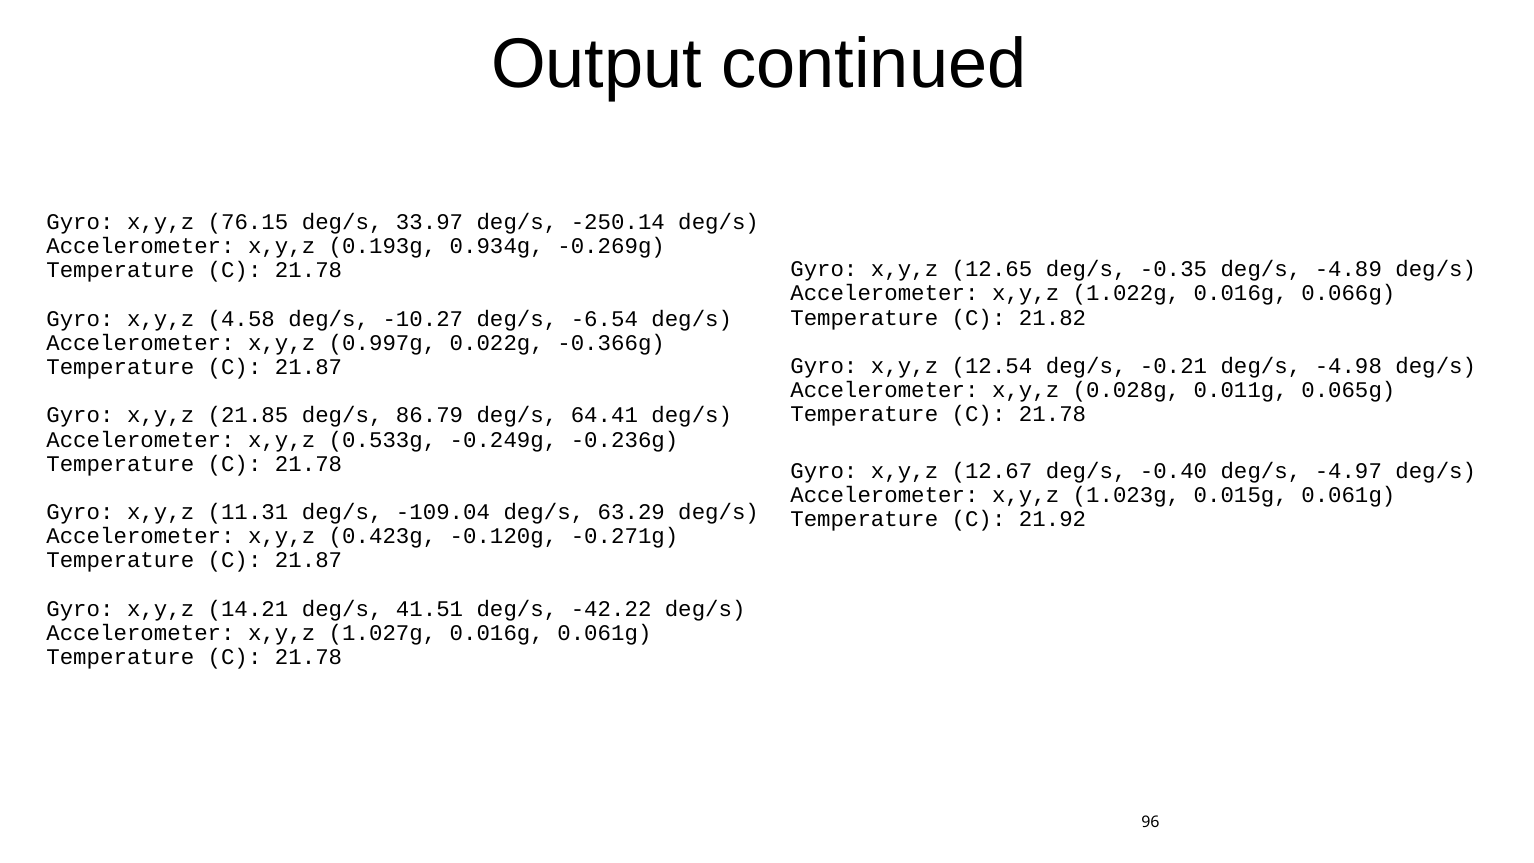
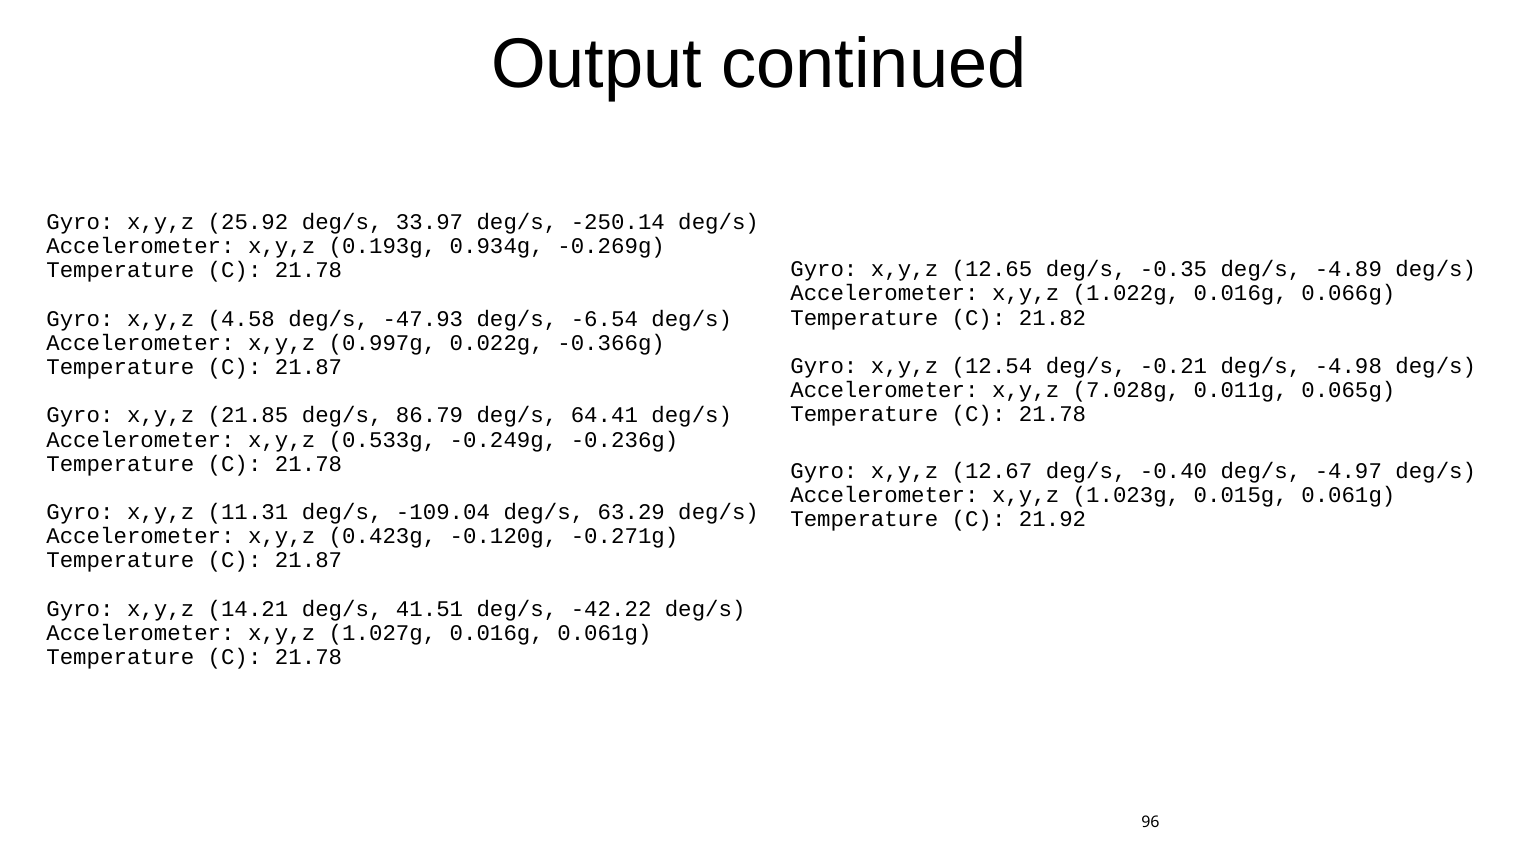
76.15: 76.15 -> 25.92
-10.27: -10.27 -> -47.93
0.028g: 0.028g -> 7.028g
